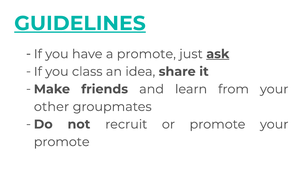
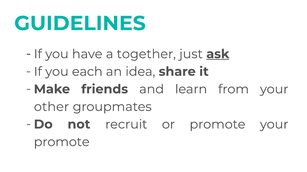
GUIDELINES underline: present -> none
a promote: promote -> together
class: class -> each
